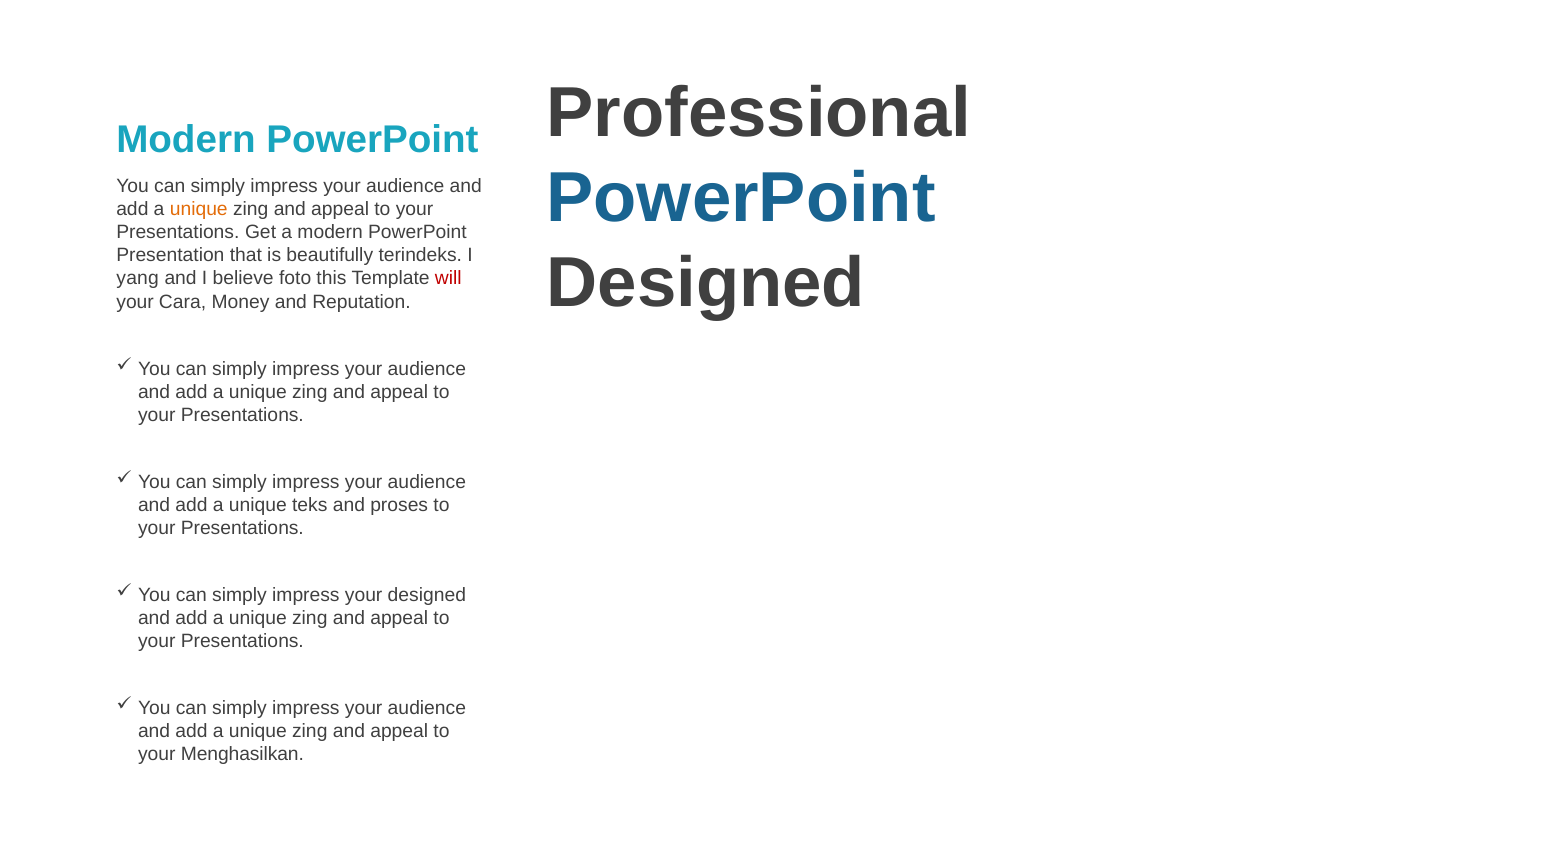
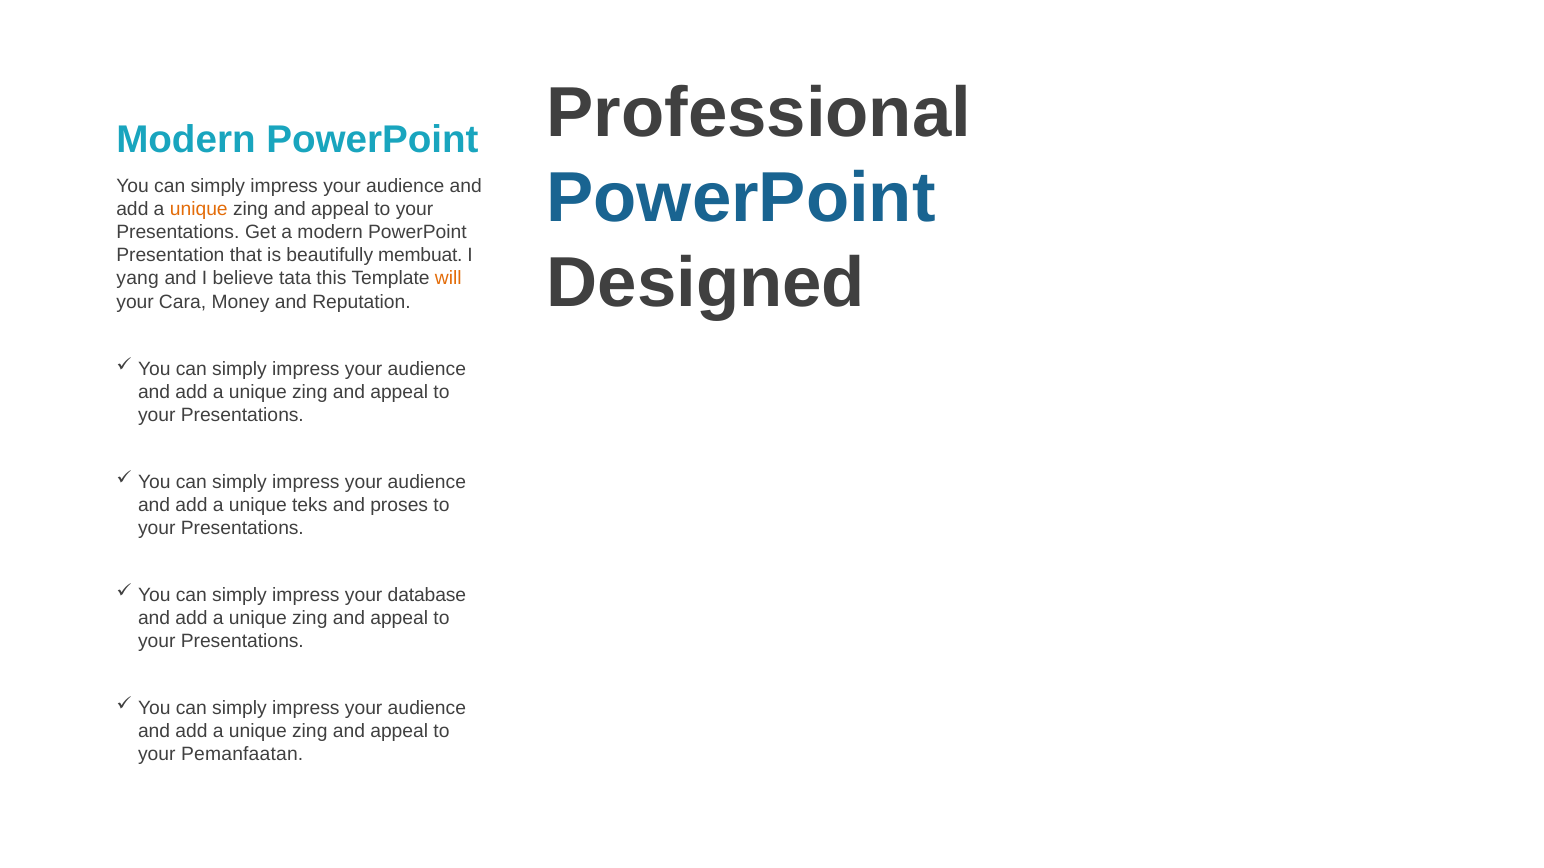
terindeks: terindeks -> membuat
foto: foto -> tata
will colour: red -> orange
your designed: designed -> database
Menghasilkan: Menghasilkan -> Pemanfaatan
